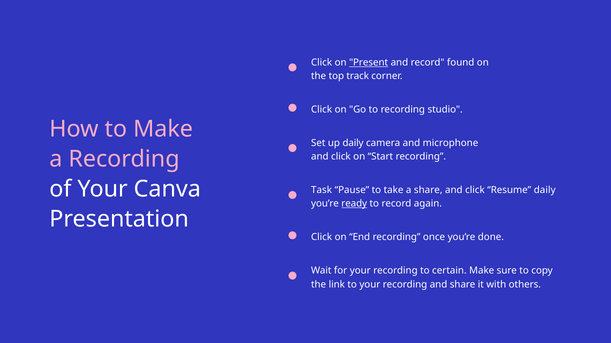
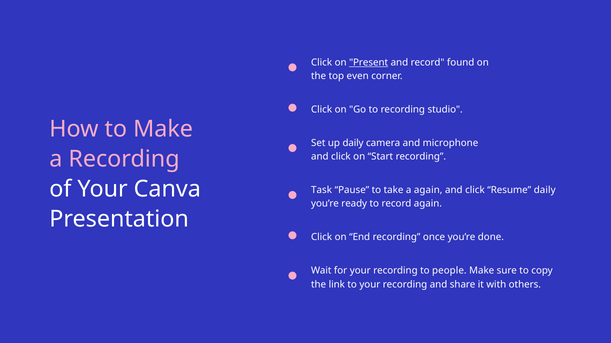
track: track -> even
a share: share -> again
ready underline: present -> none
certain: certain -> people
